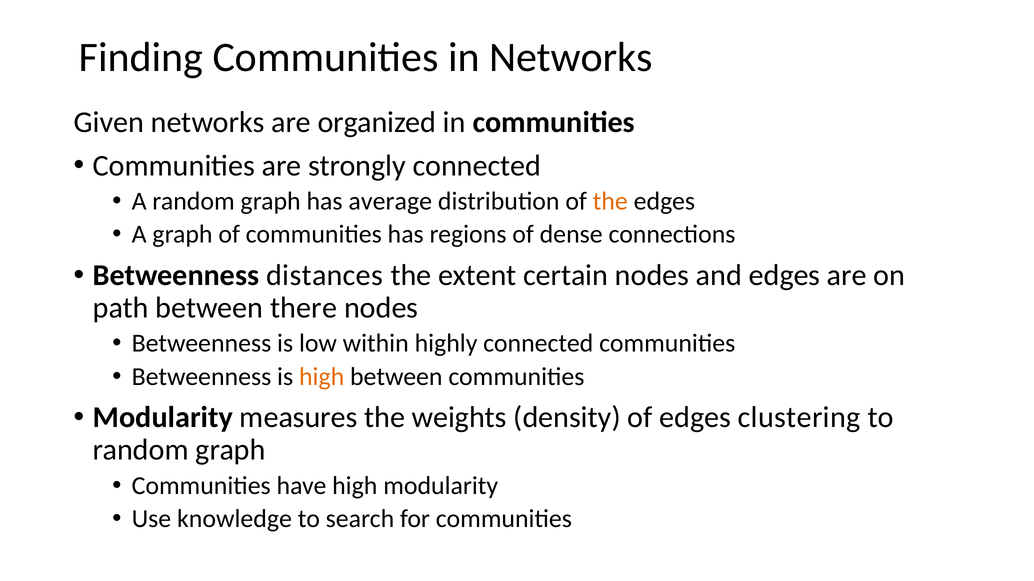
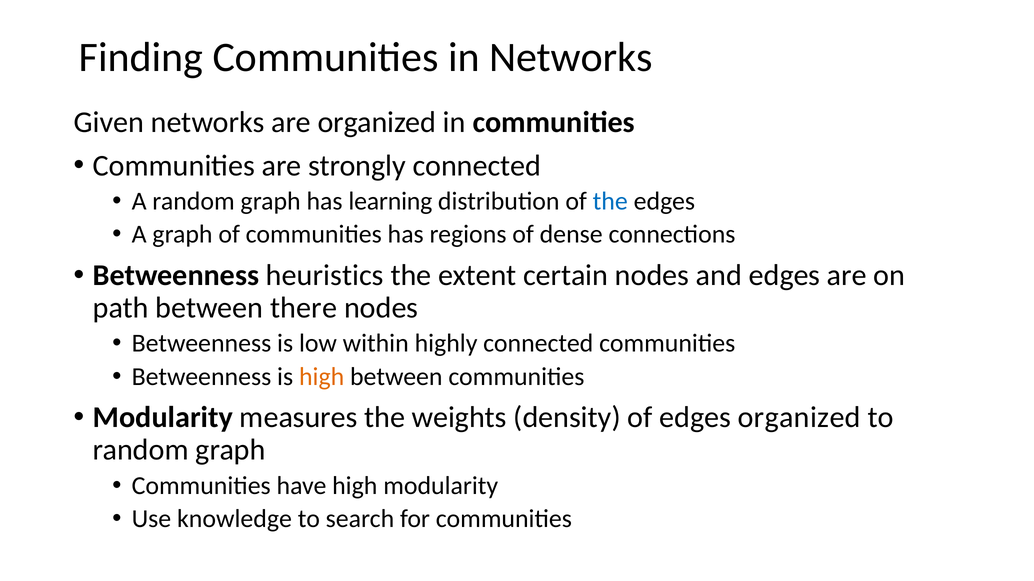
average: average -> learning
the at (610, 201) colour: orange -> blue
distances: distances -> heuristics
edges clustering: clustering -> organized
